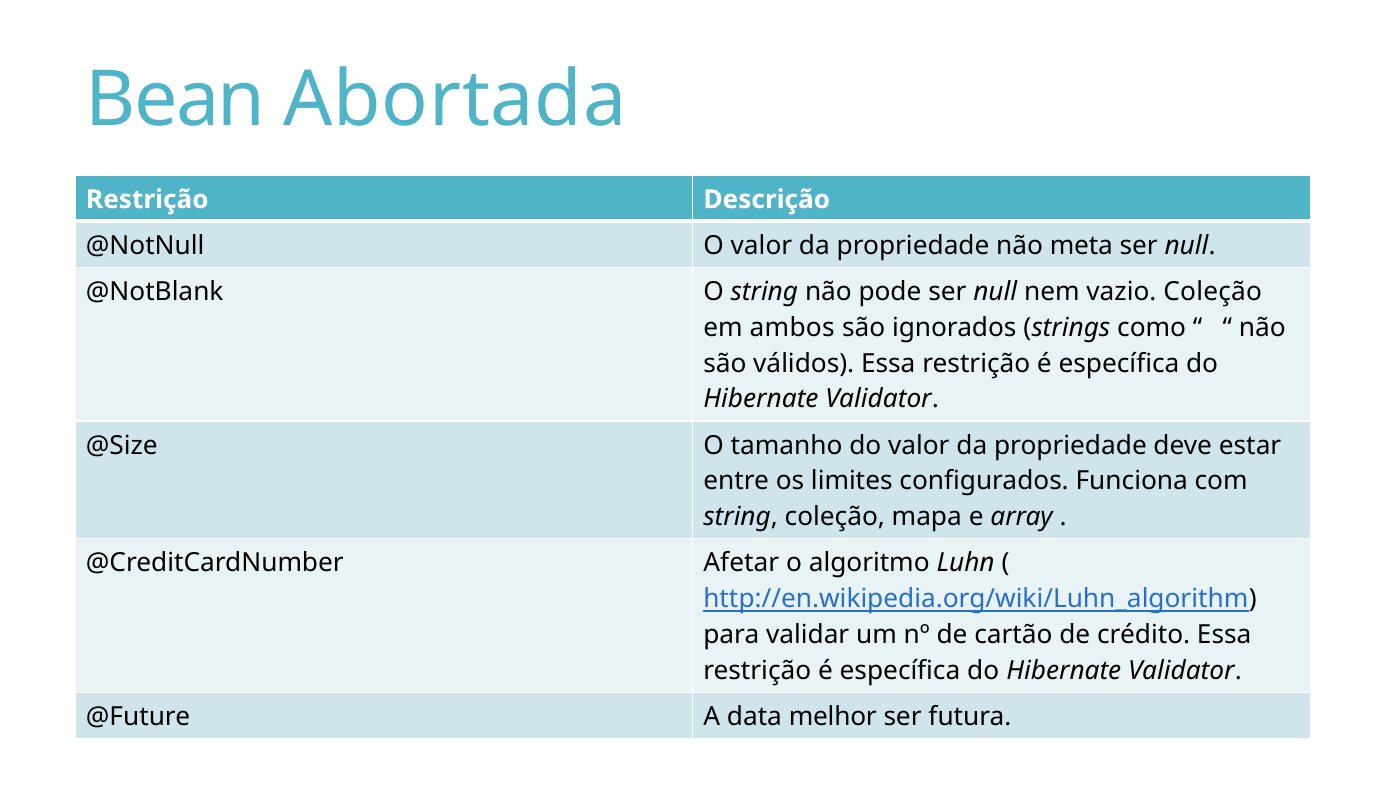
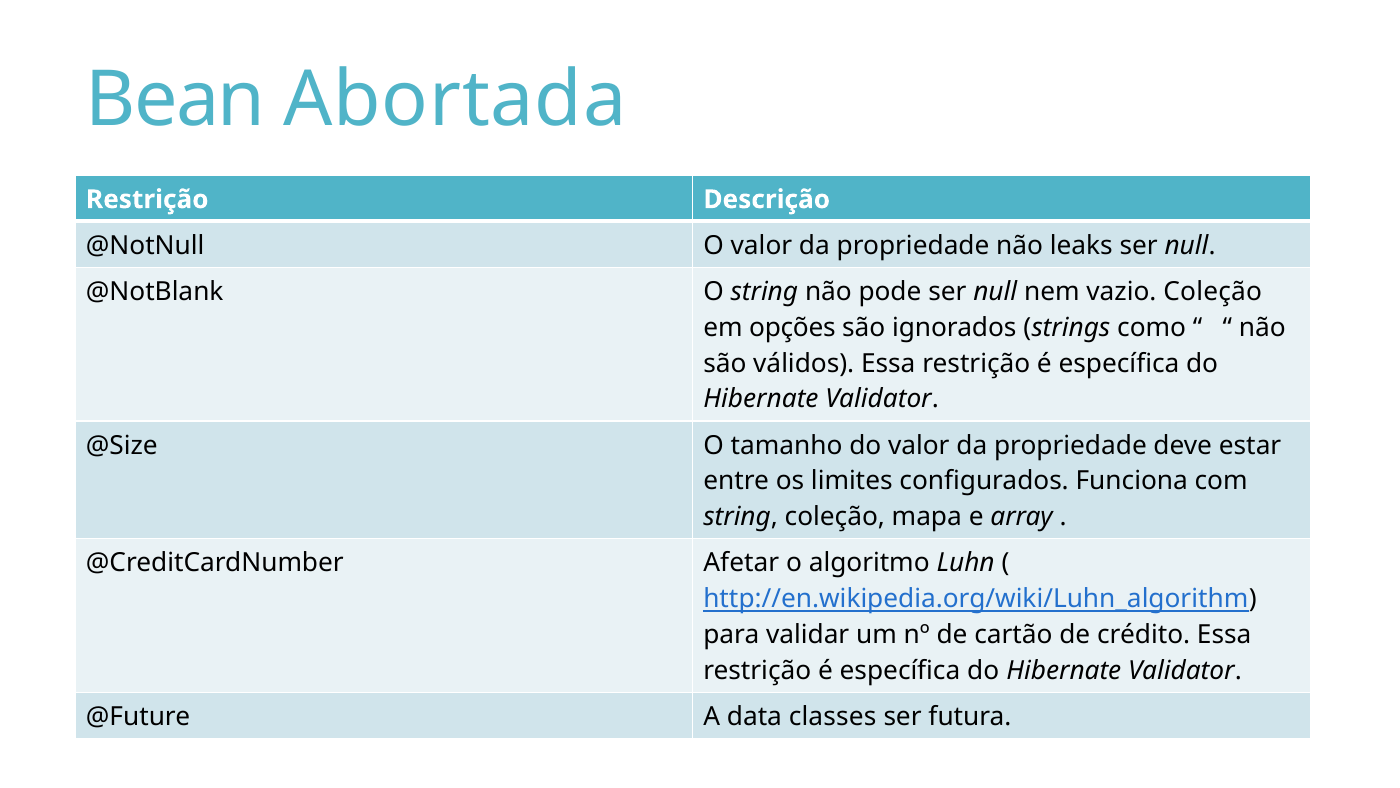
meta: meta -> leaks
ambos: ambos -> opções
melhor: melhor -> classes
